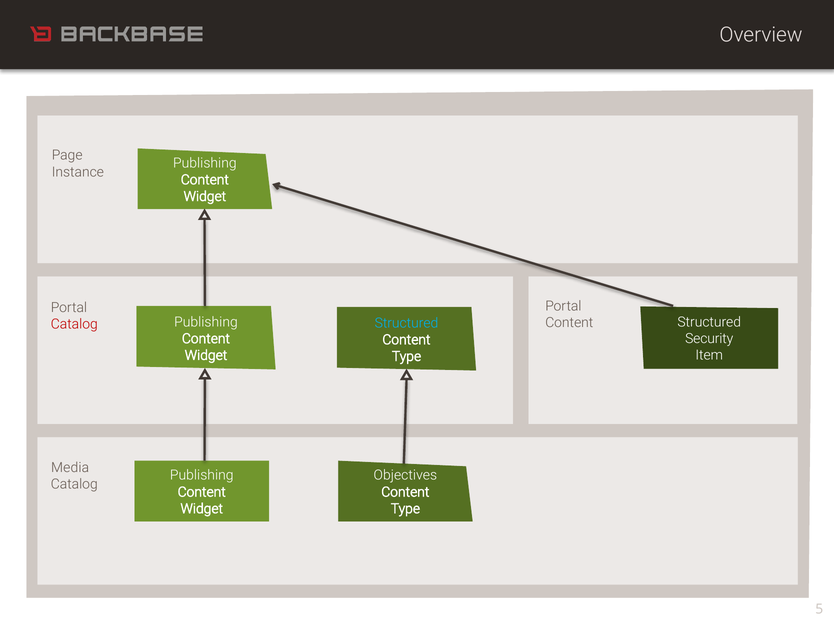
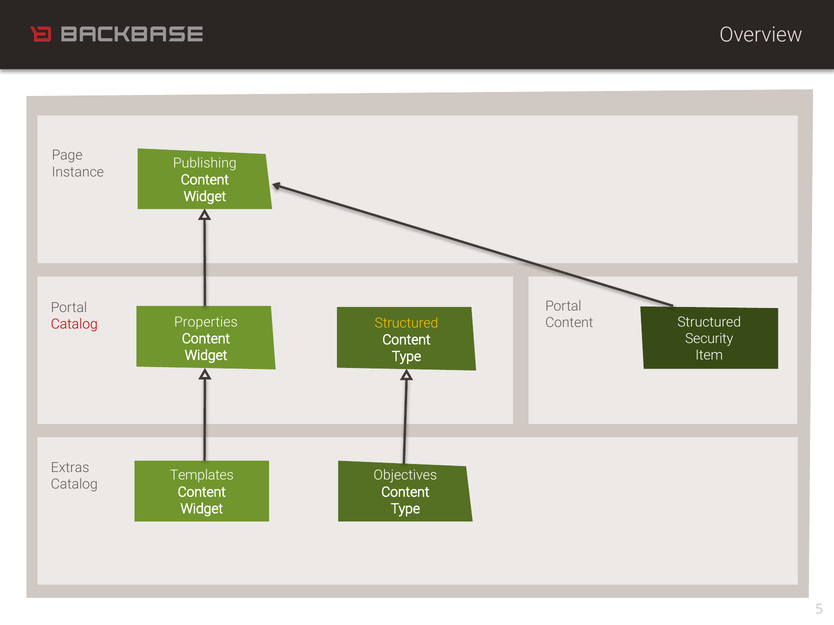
Publishing at (206, 322): Publishing -> Properties
Structured at (406, 323) colour: light blue -> yellow
Media: Media -> Extras
Publishing at (202, 476): Publishing -> Templates
